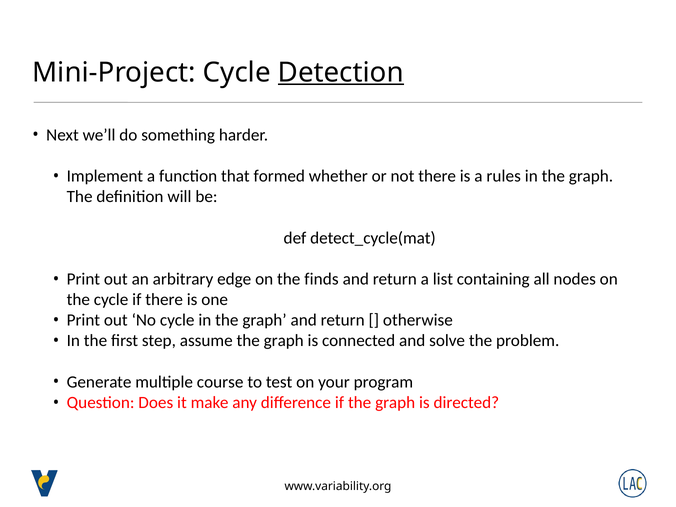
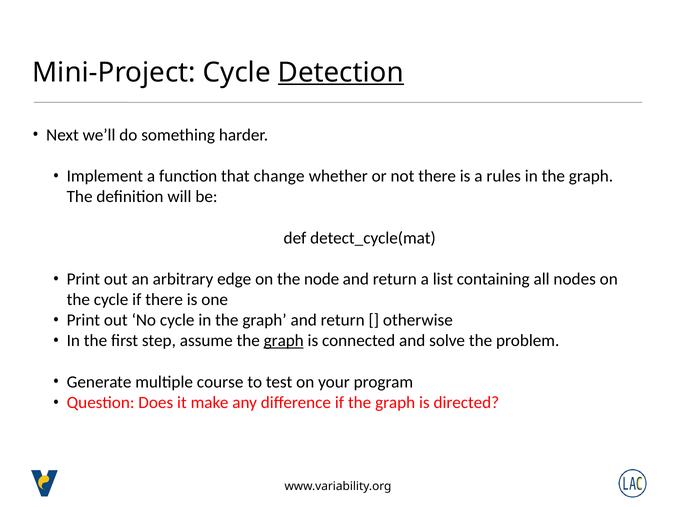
formed: formed -> change
finds: finds -> node
graph at (284, 341) underline: none -> present
